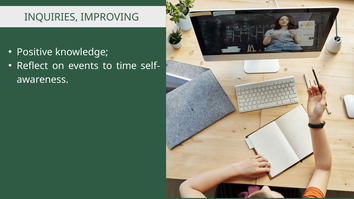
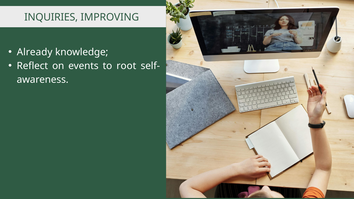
Positive: Positive -> Already
time: time -> root
